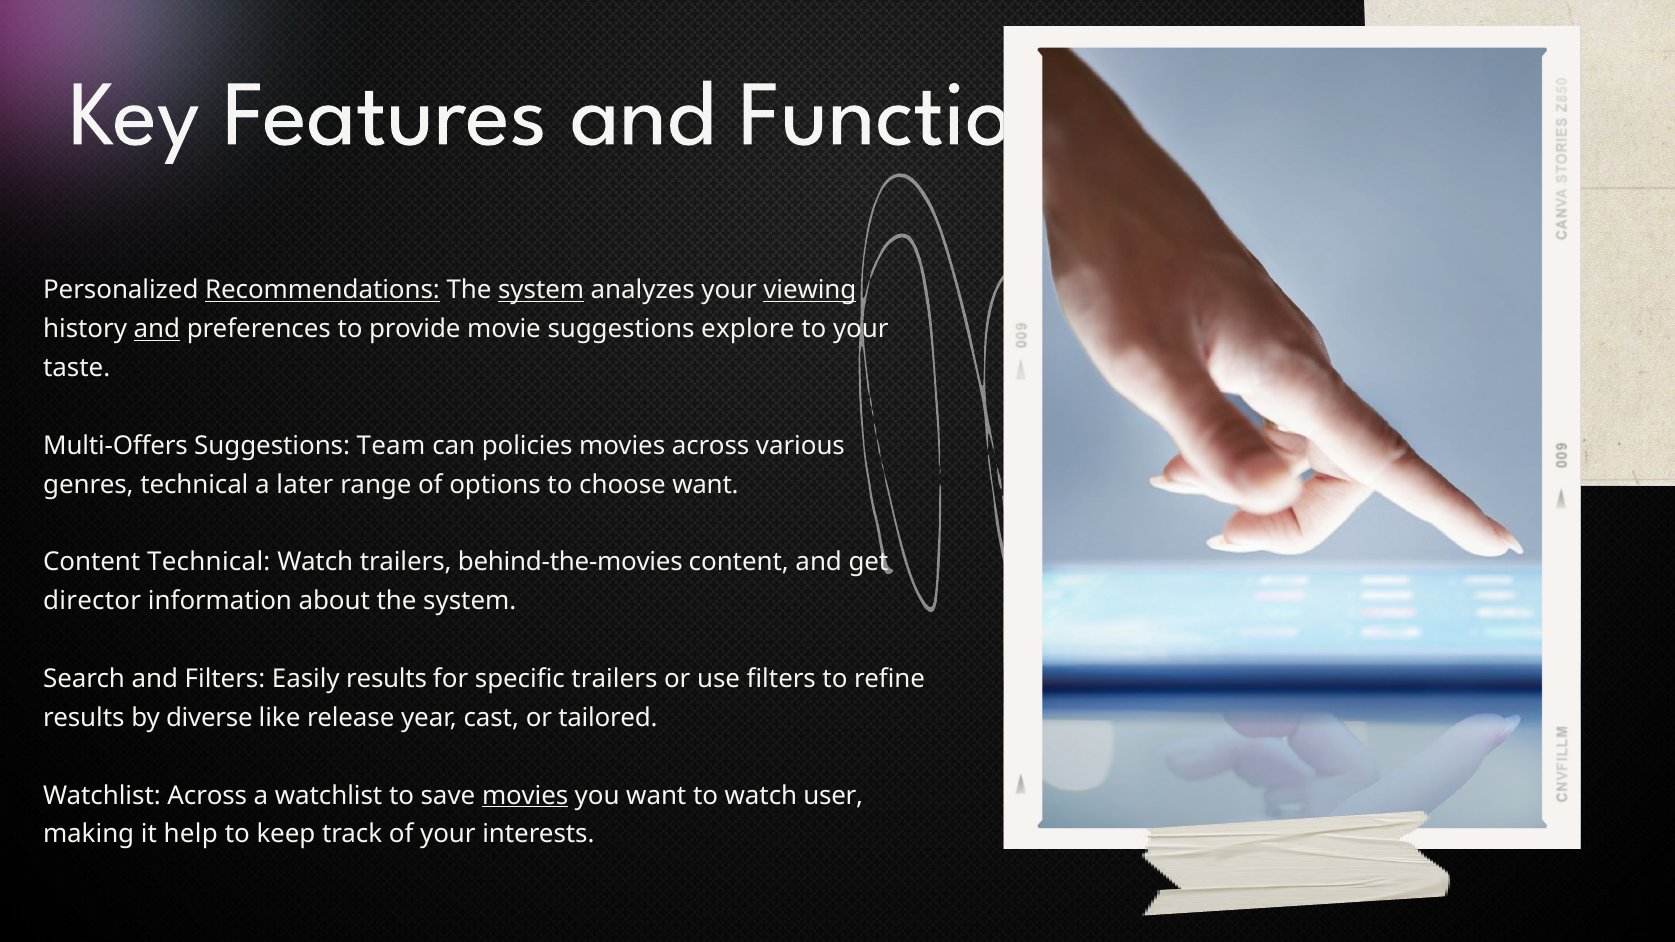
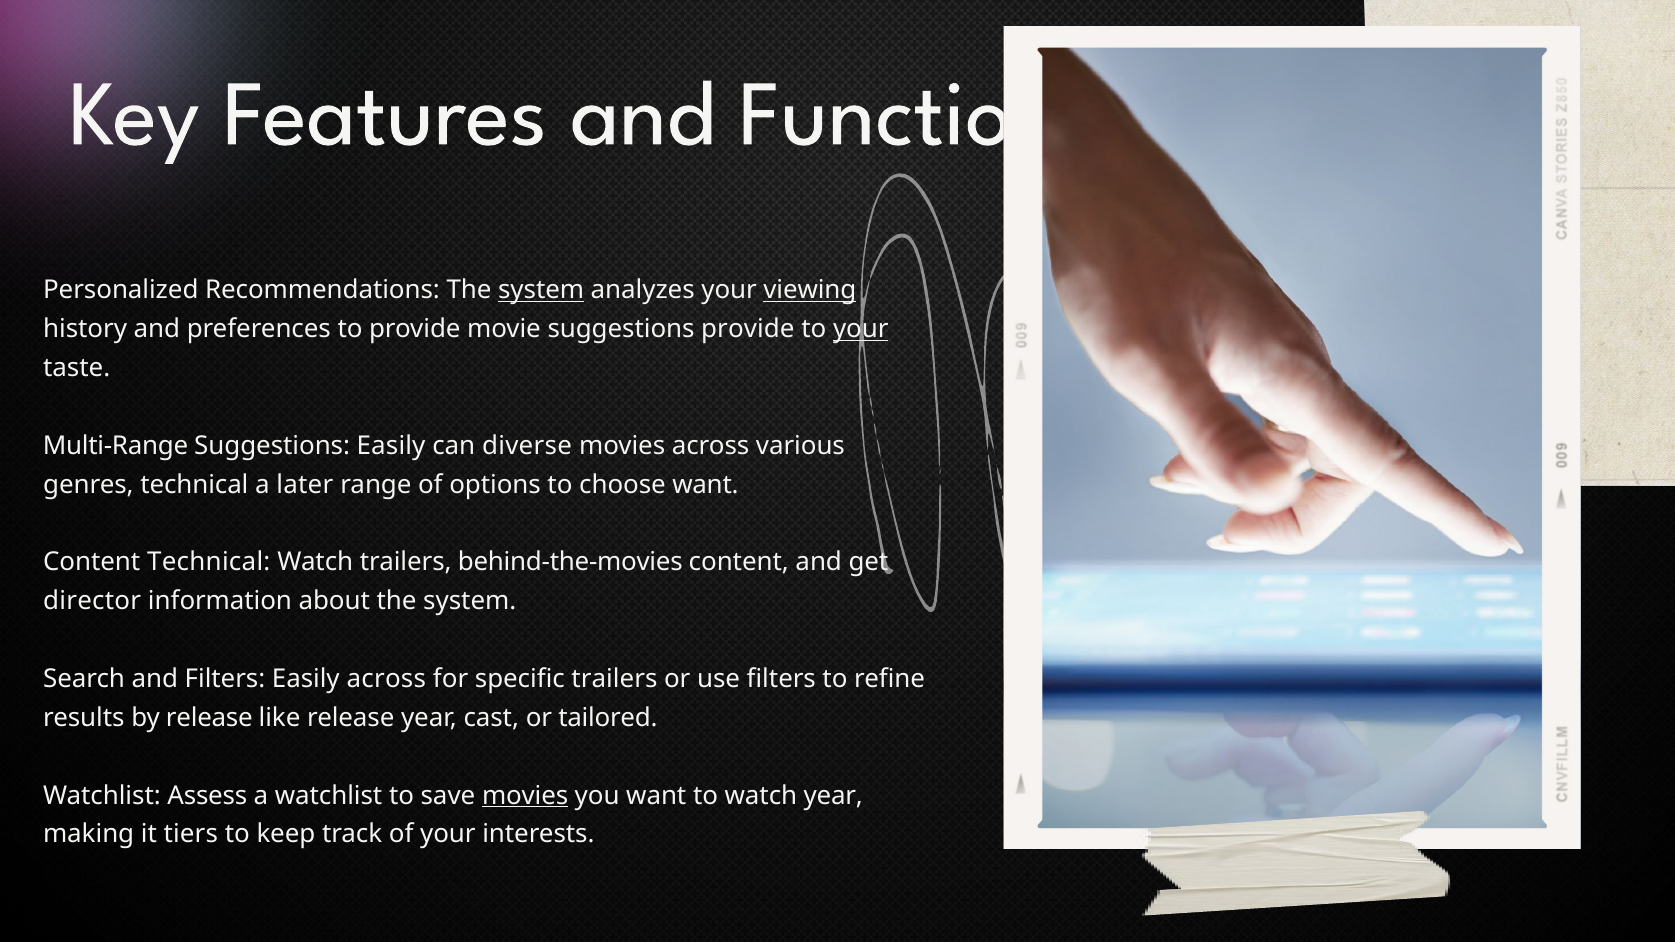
Recommendations underline: present -> none
and at (157, 329) underline: present -> none
suggestions explore: explore -> provide
your at (861, 329) underline: none -> present
Multi-Offers: Multi-Offers -> Multi-Range
Suggestions Team: Team -> Easily
policies: policies -> diverse
Easily results: results -> across
by diverse: diverse -> release
Watchlist Across: Across -> Assess
watch user: user -> year
help: help -> tiers
